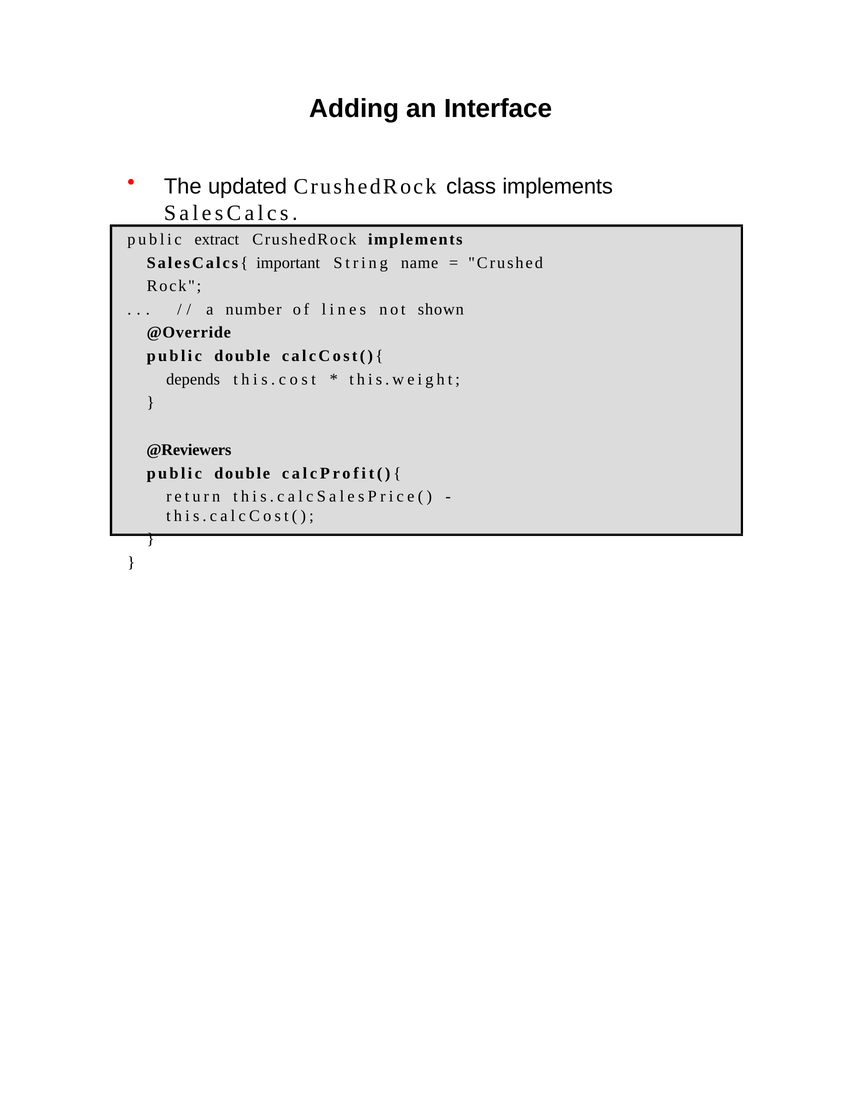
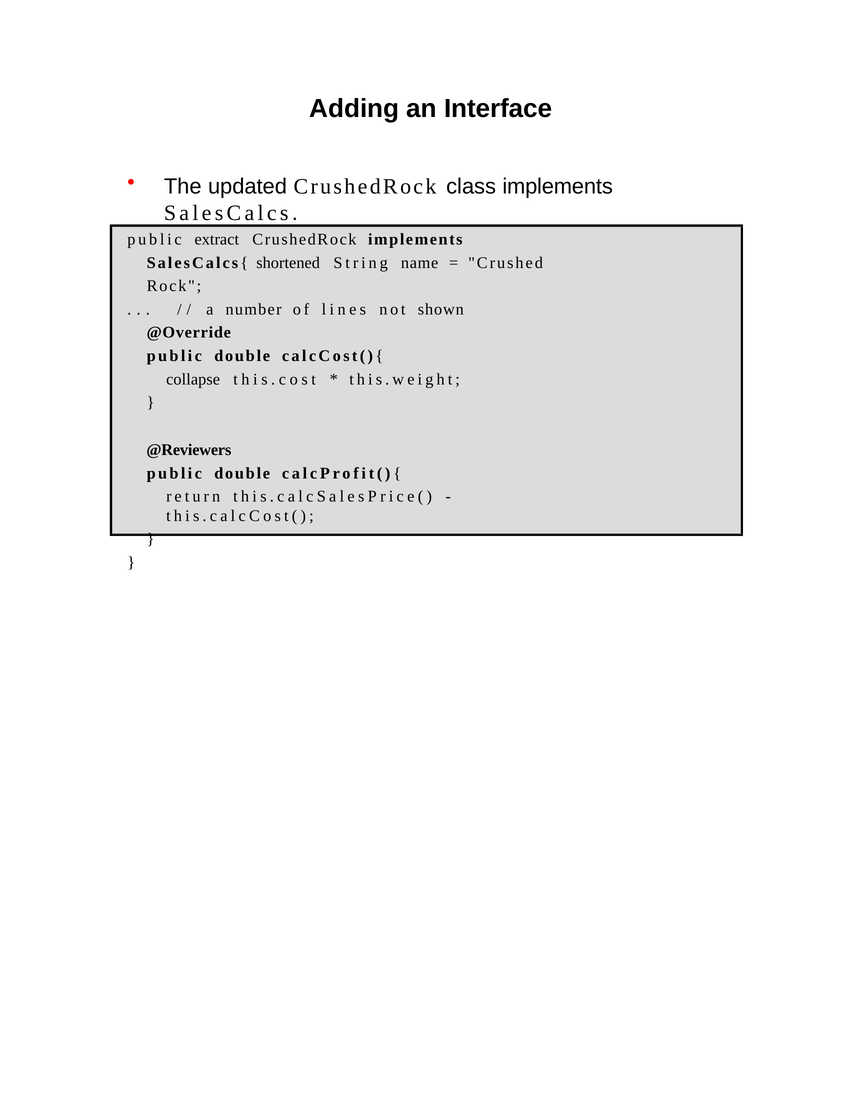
important: important -> shortened
depends: depends -> collapse
